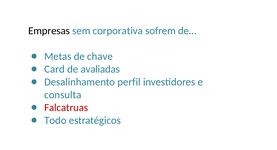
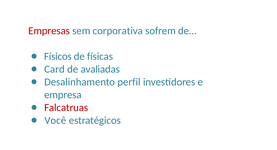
Empresas colour: black -> red
Metas: Metas -> Físicos
chave: chave -> físicas
consulta: consulta -> empresa
Todo: Todo -> Você
